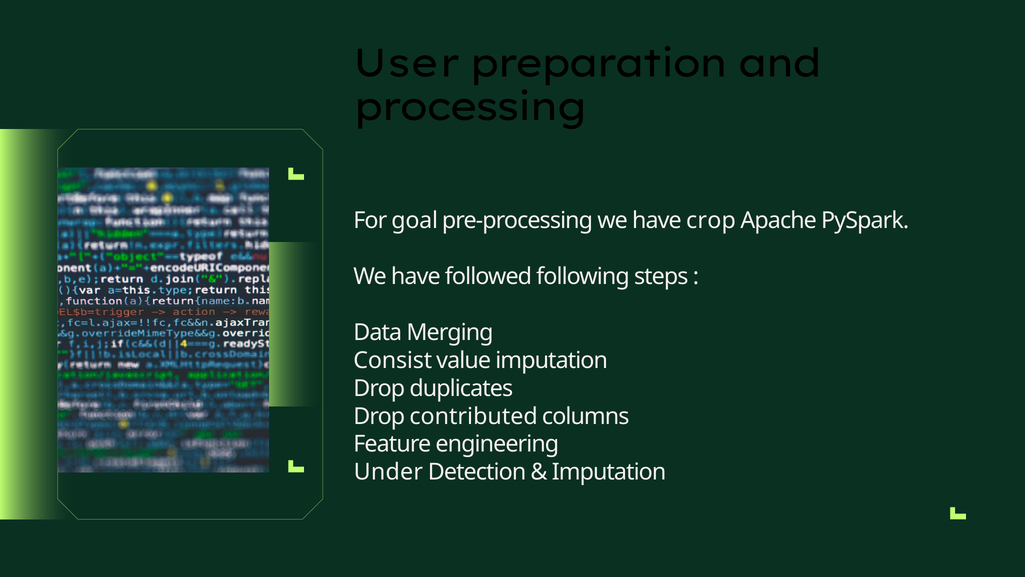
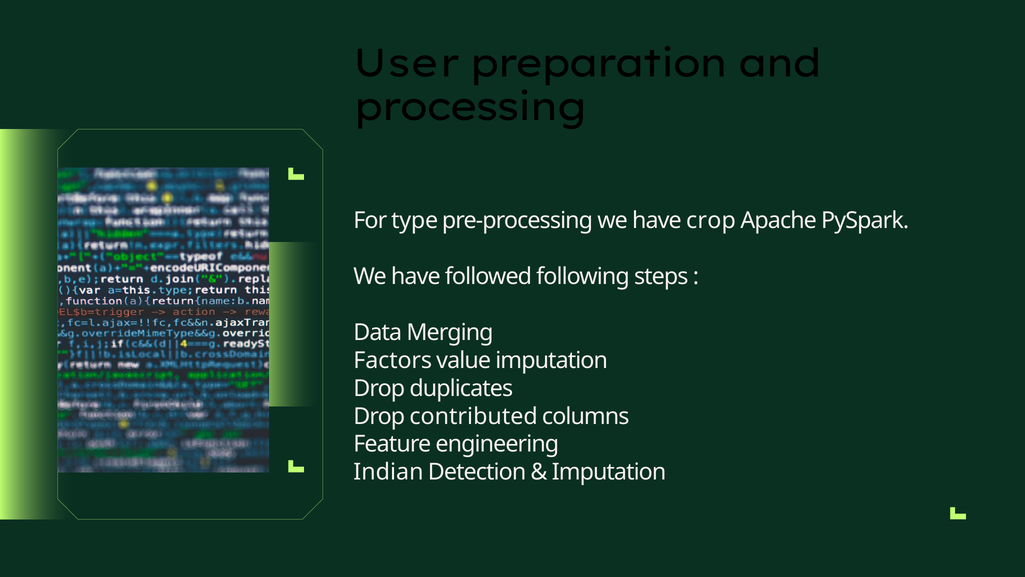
goal: goal -> type
Consist: Consist -> Factors
Under: Under -> Indian
